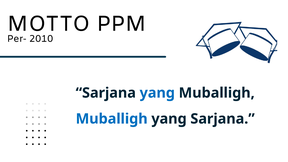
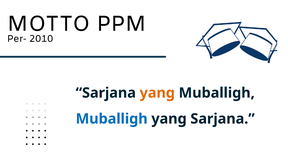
yang at (157, 93) colour: blue -> orange
